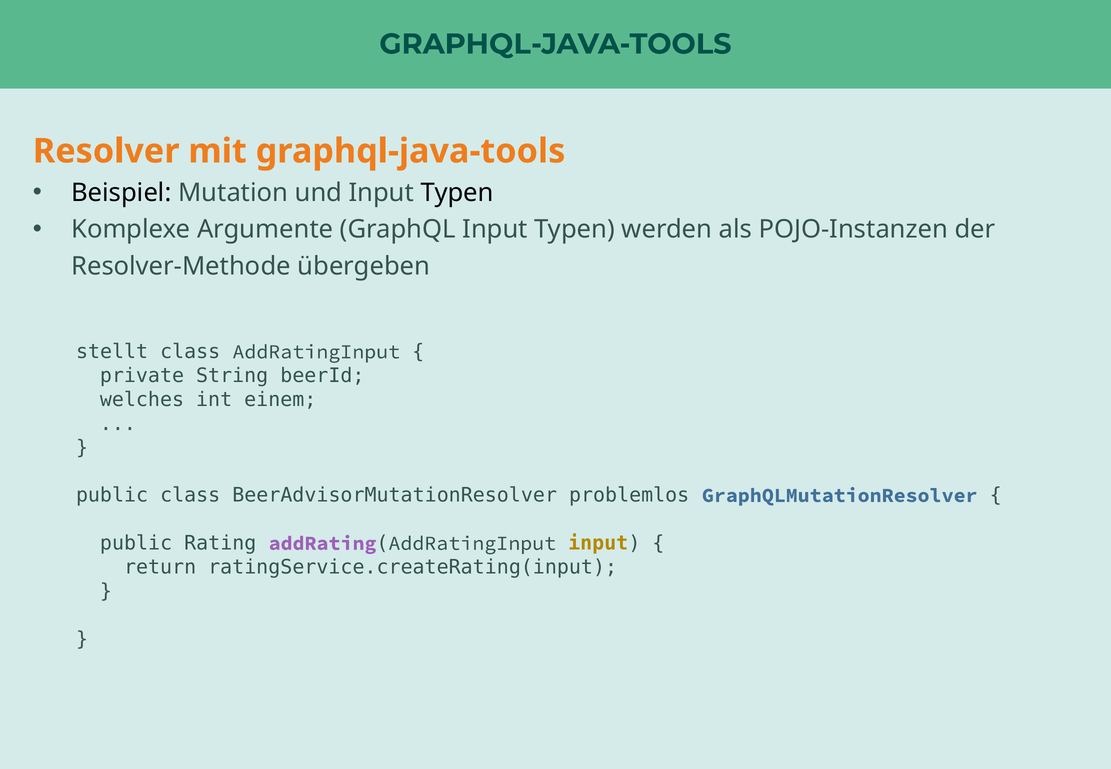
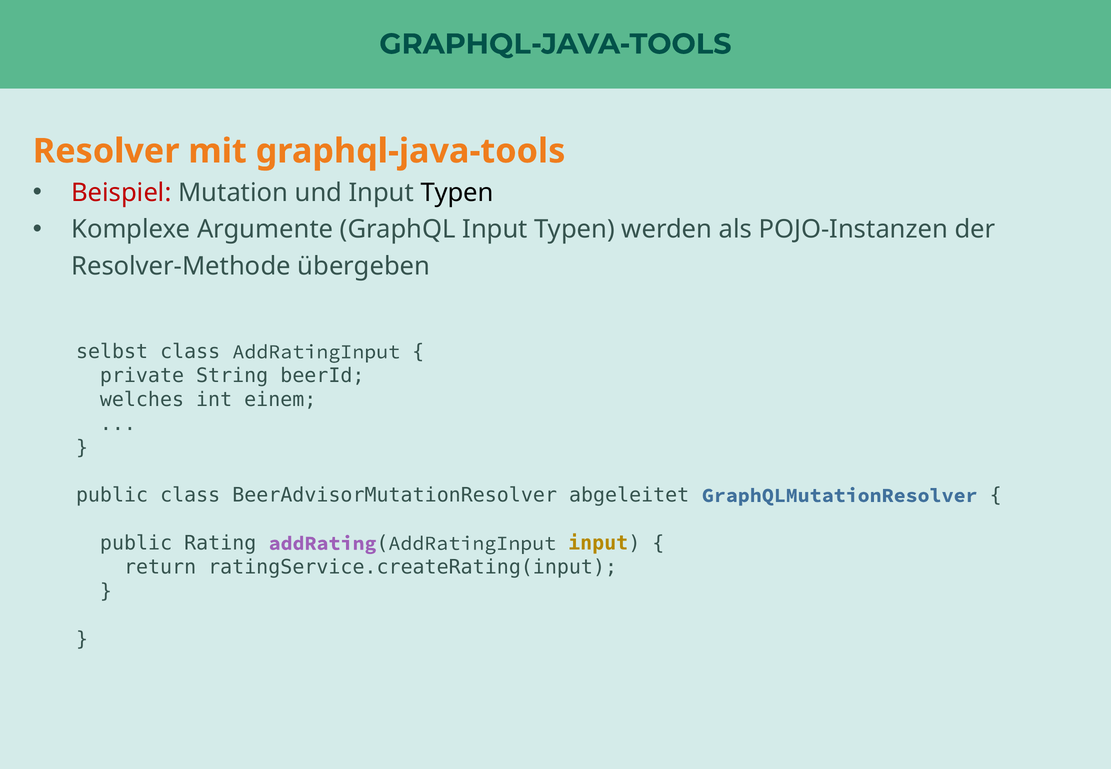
Beispiel colour: black -> red
stellt: stellt -> selbst
problemlos: problemlos -> abgeleitet
